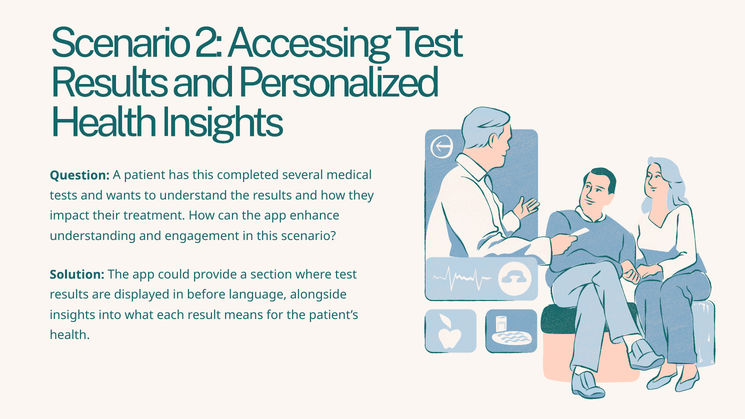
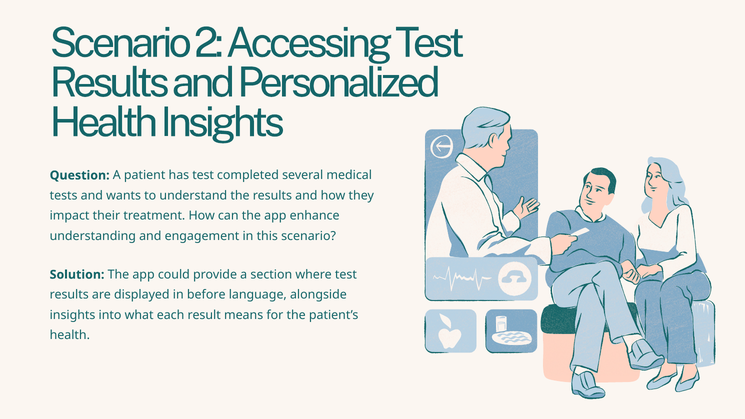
has this: this -> test
